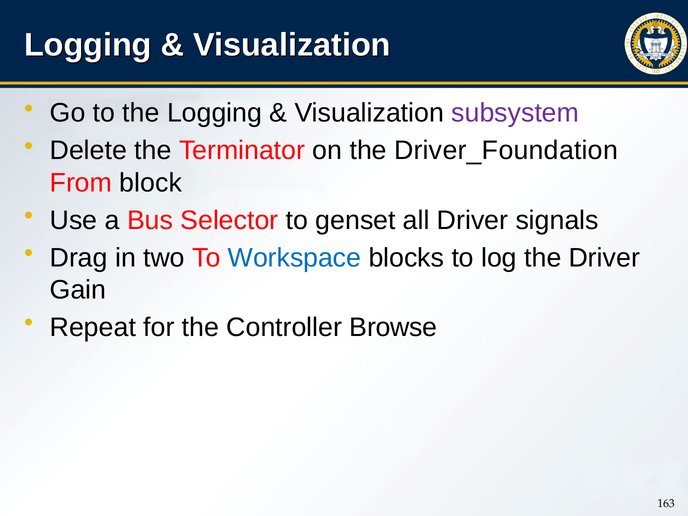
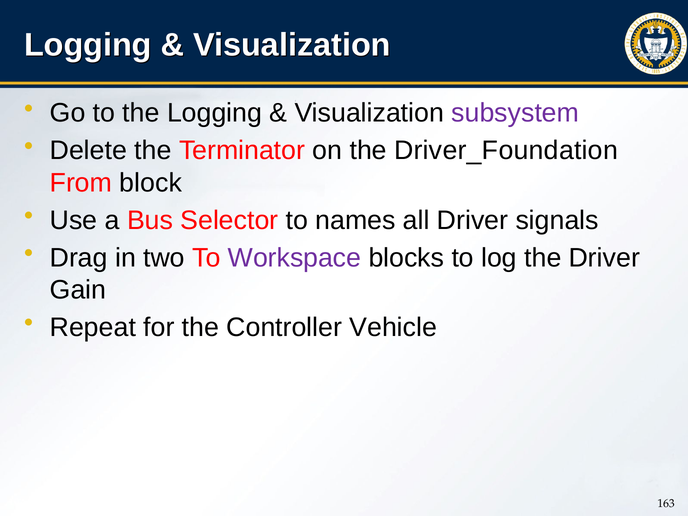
genset: genset -> names
Workspace colour: blue -> purple
Browse: Browse -> Vehicle
